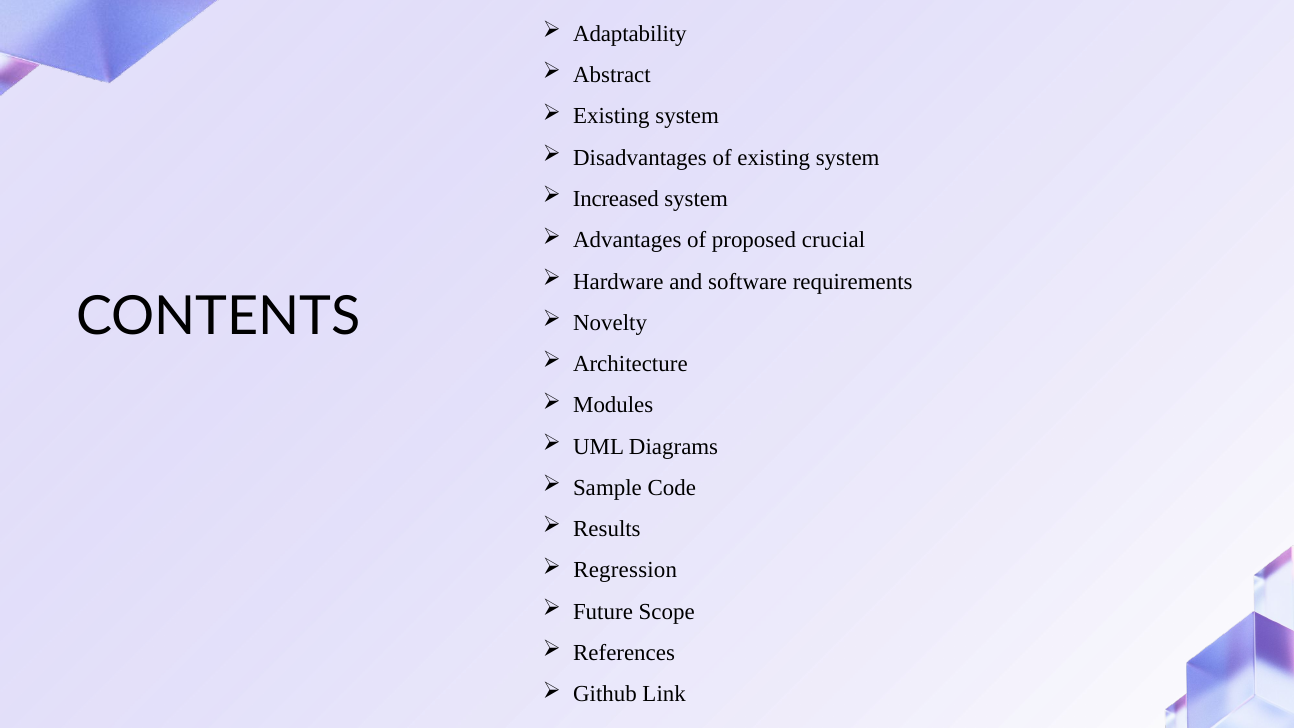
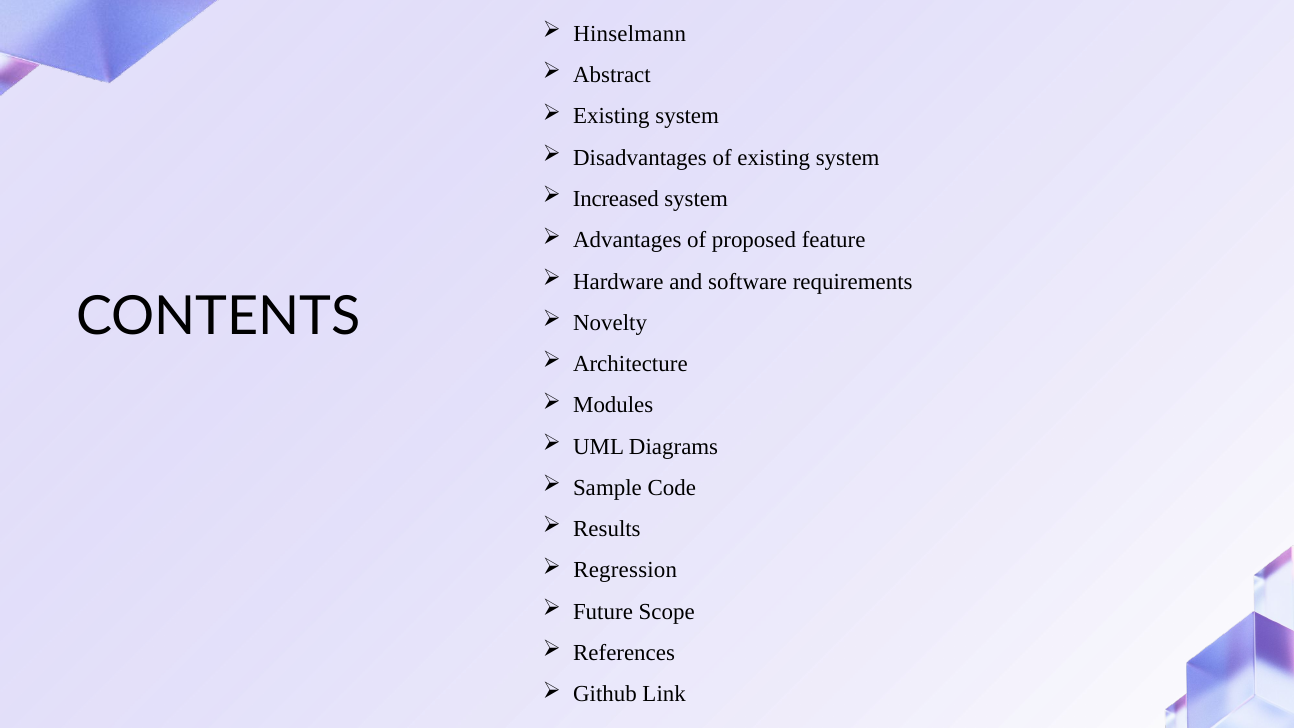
Adaptability: Adaptability -> Hinselmann
crucial: crucial -> feature
